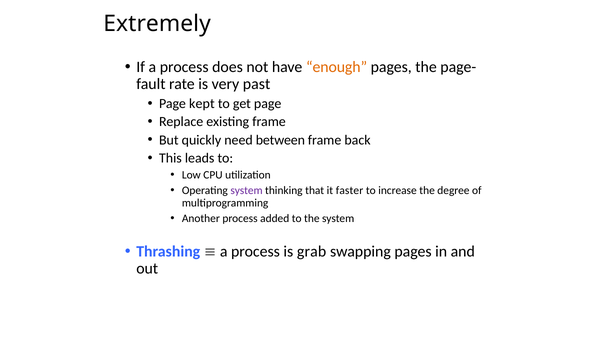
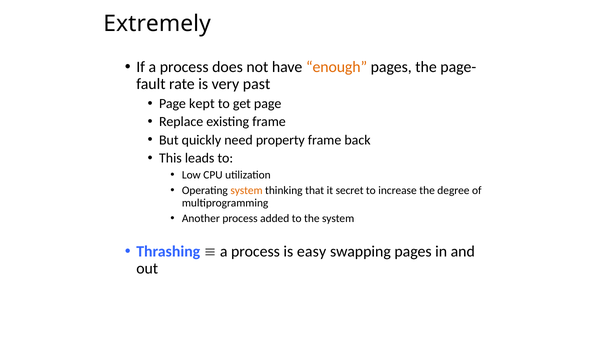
between: between -> property
system at (247, 190) colour: purple -> orange
faster: faster -> secret
grab: grab -> easy
